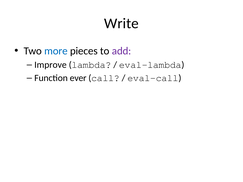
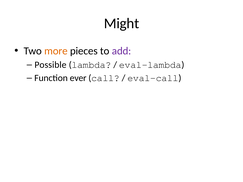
Write: Write -> Might
more colour: blue -> orange
Improve: Improve -> Possible
